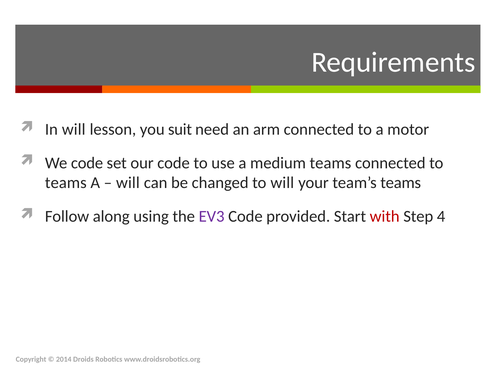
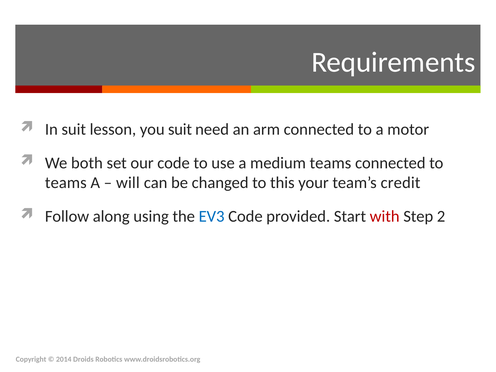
In will: will -> suit
We code: code -> both
to will: will -> this
team’s teams: teams -> credit
EV3 colour: purple -> blue
4: 4 -> 2
